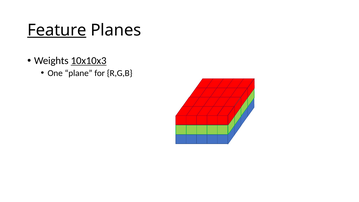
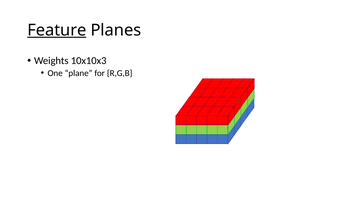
10x10x3 underline: present -> none
